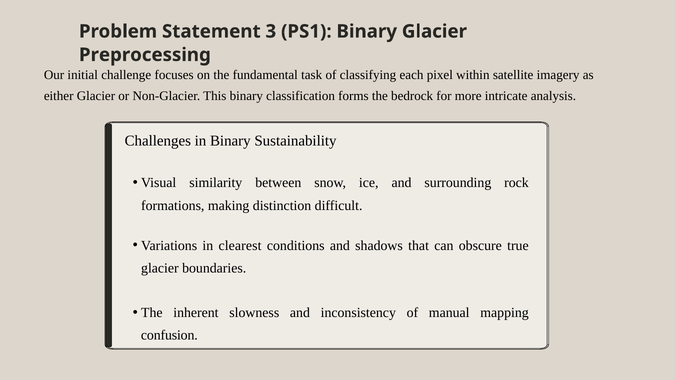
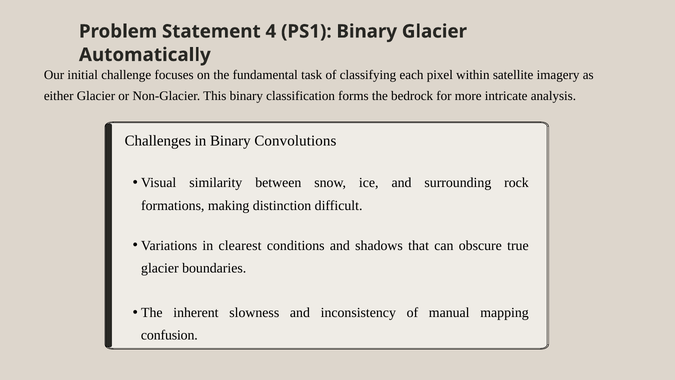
3: 3 -> 4
Preprocessing: Preprocessing -> Automatically
Sustainability: Sustainability -> Convolutions
